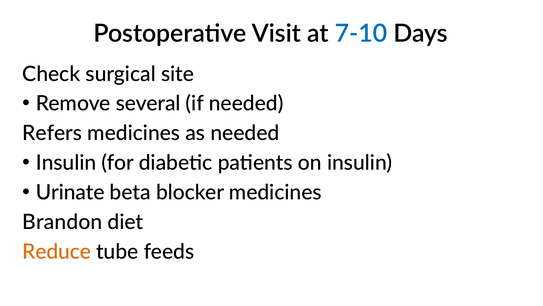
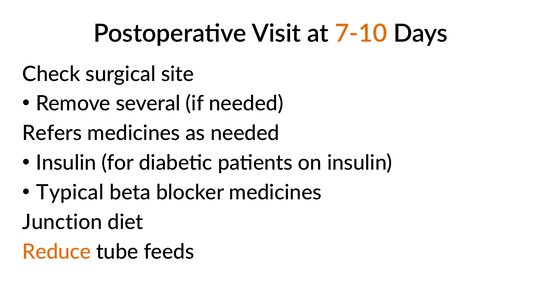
7-10 colour: blue -> orange
Urinate: Urinate -> Typical
Brandon: Brandon -> Junction
